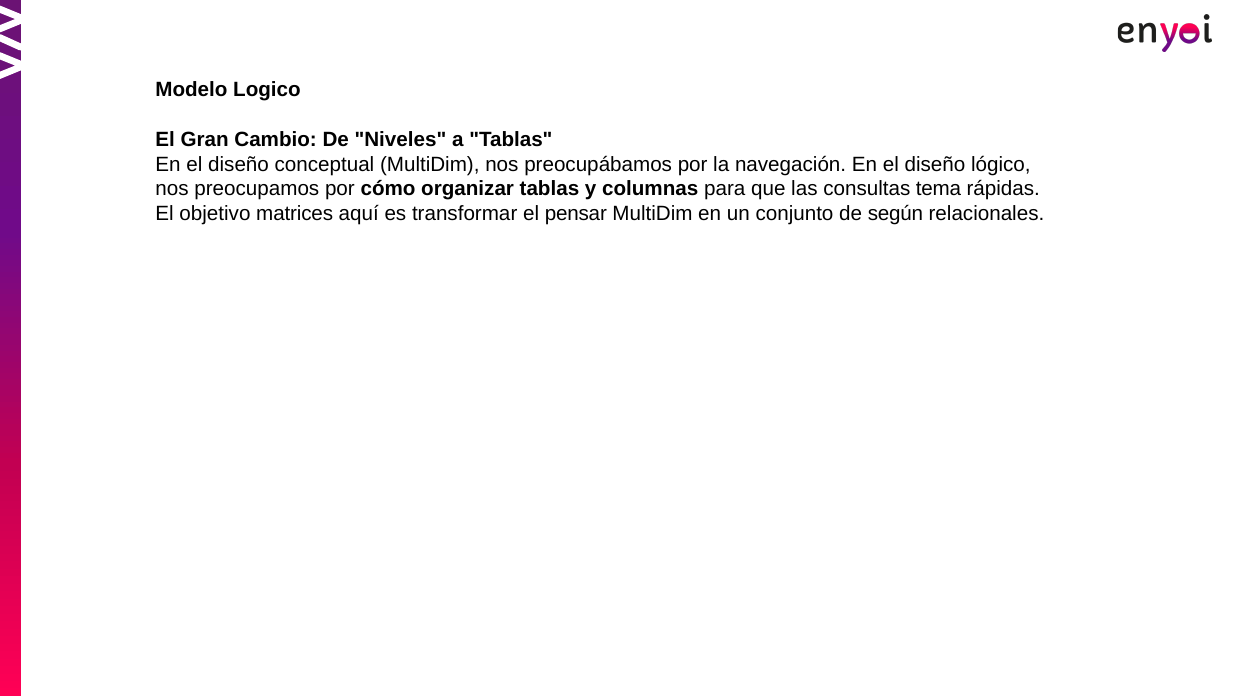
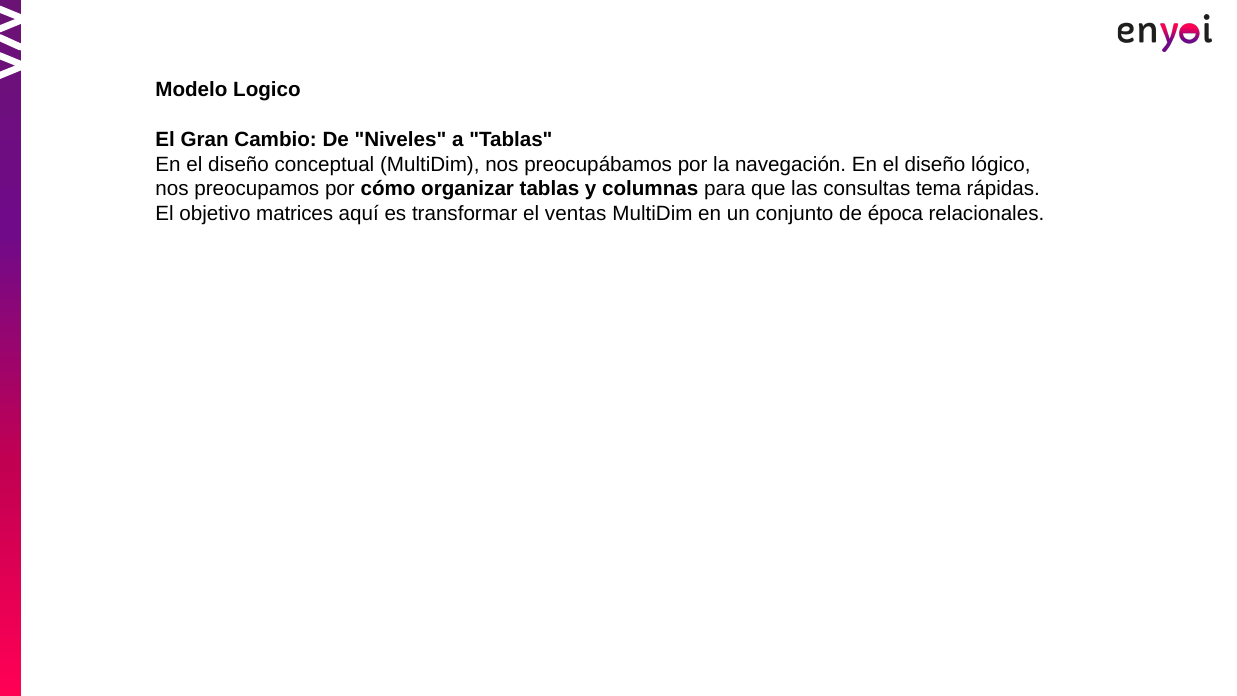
pensar: pensar -> ventas
según: según -> época
